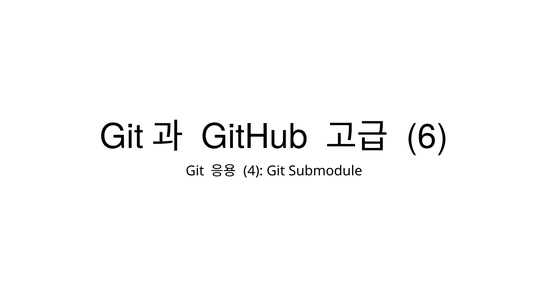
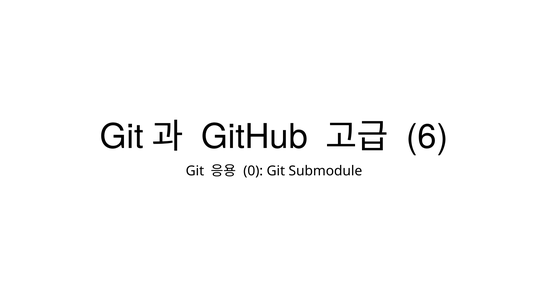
4: 4 -> 0
